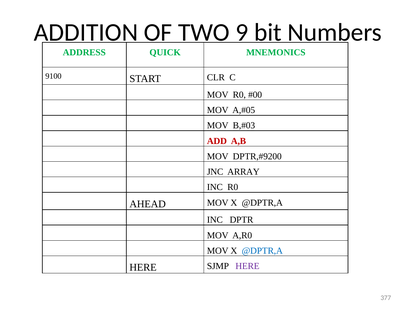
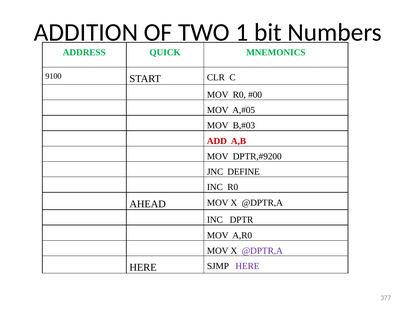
9: 9 -> 1
ARRAY: ARRAY -> DEFINE
@DPTR,A at (262, 251) colour: blue -> purple
